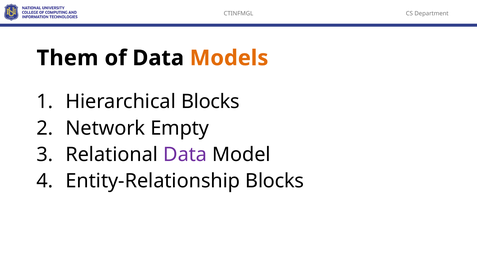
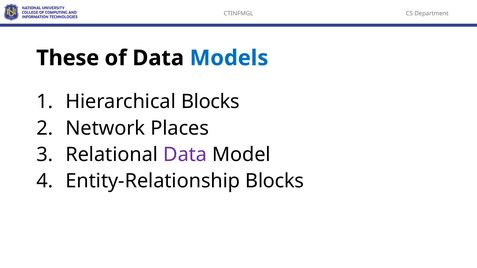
Them: Them -> These
Models colour: orange -> blue
Empty: Empty -> Places
